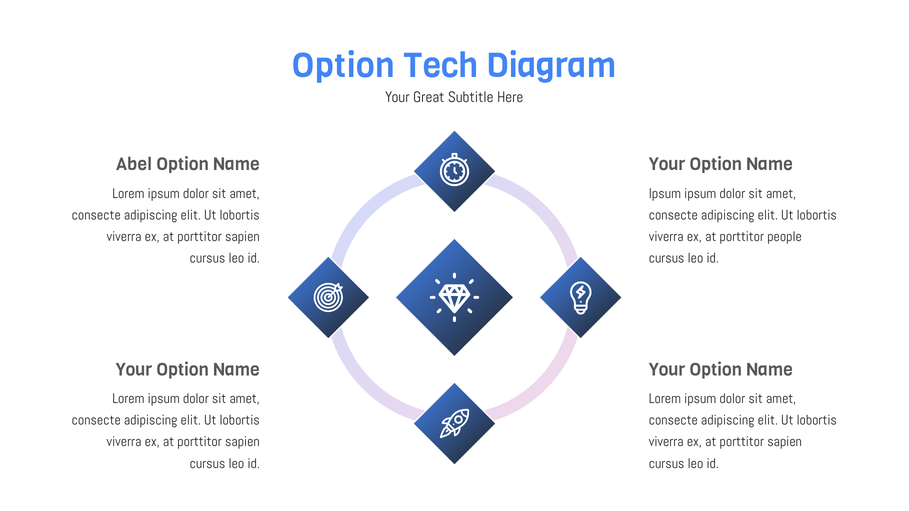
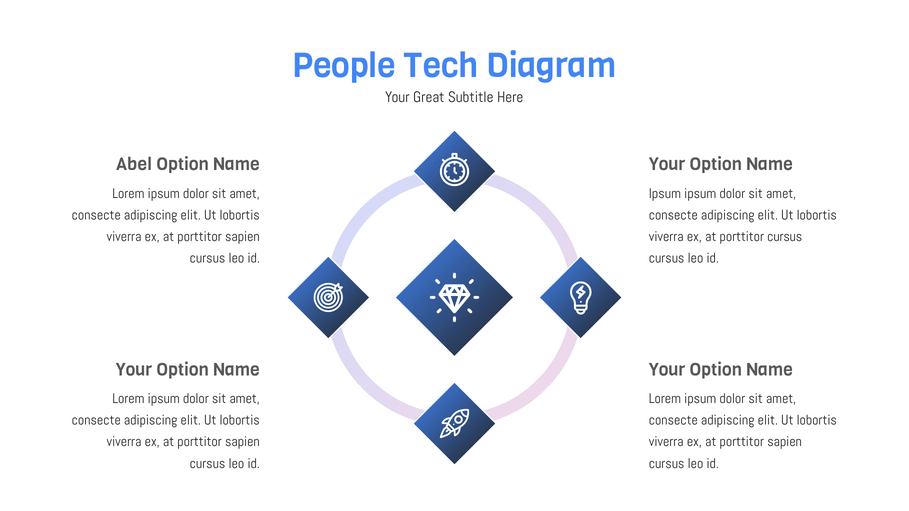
Option at (344, 66): Option -> People
porttitor people: people -> cursus
